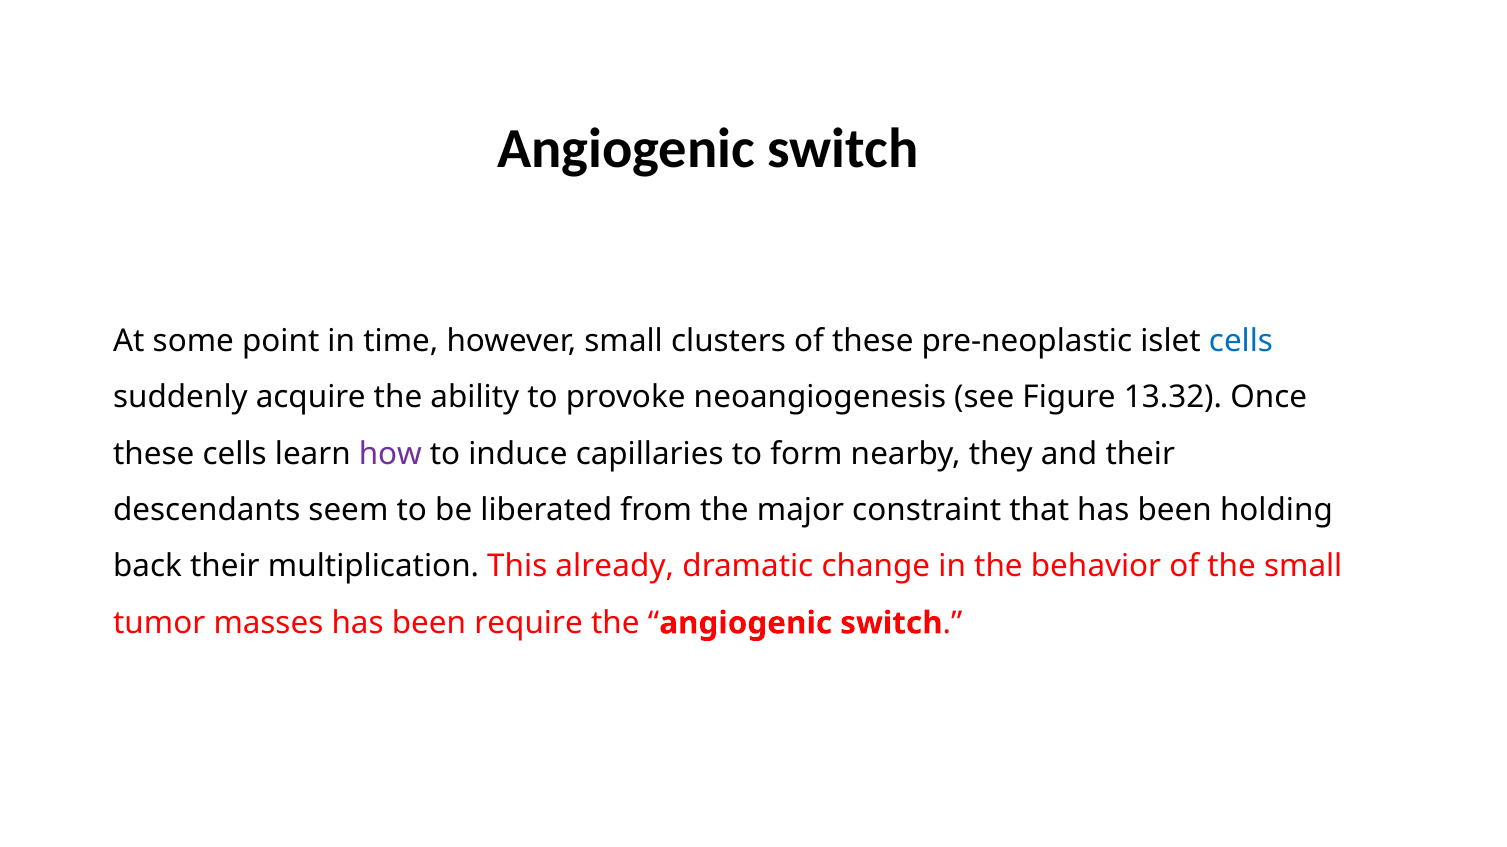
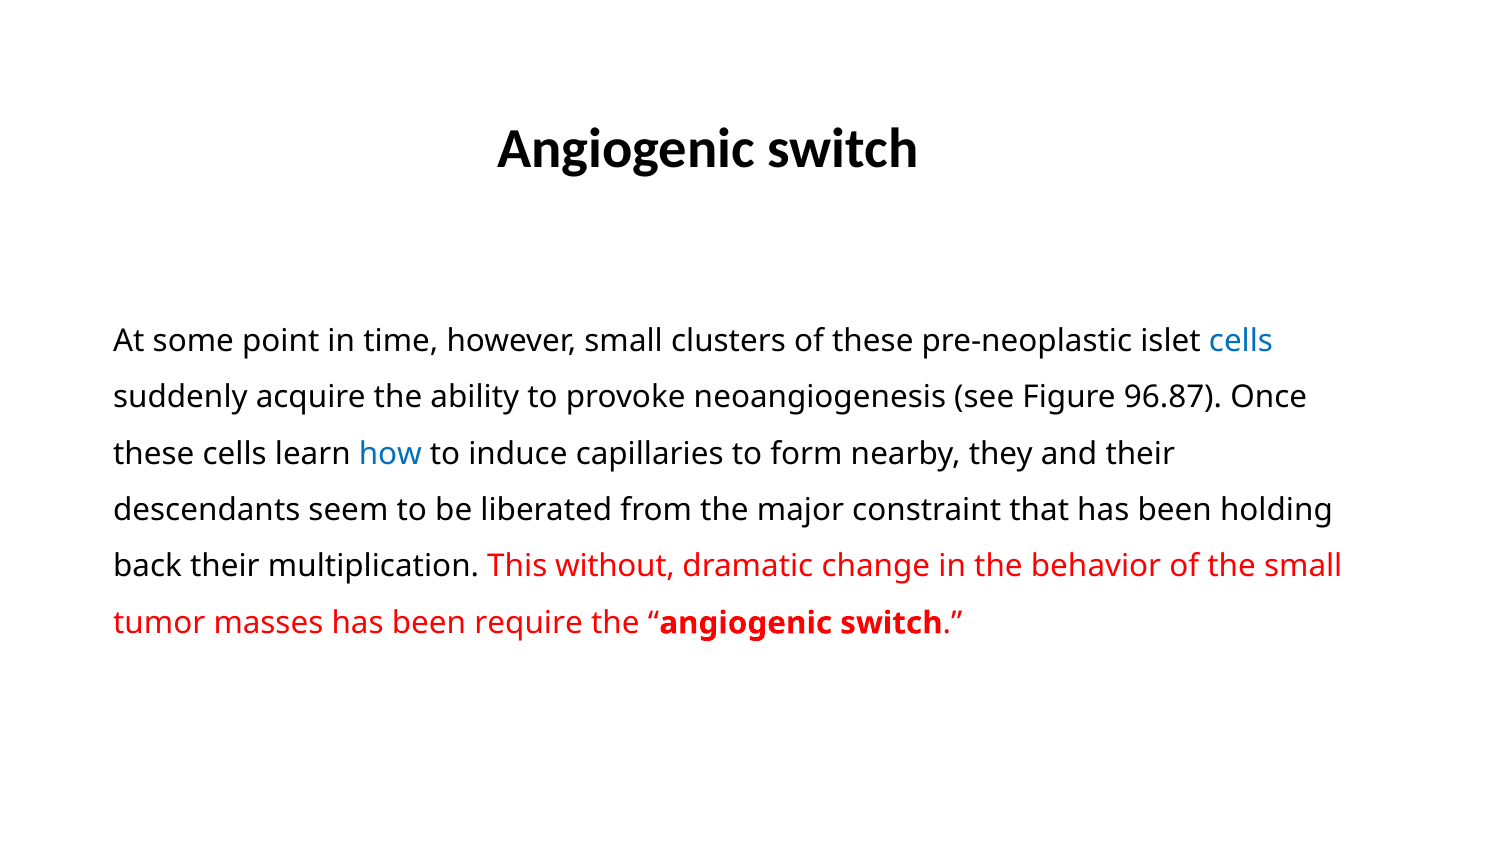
13.32: 13.32 -> 96.87
how colour: purple -> blue
already: already -> without
